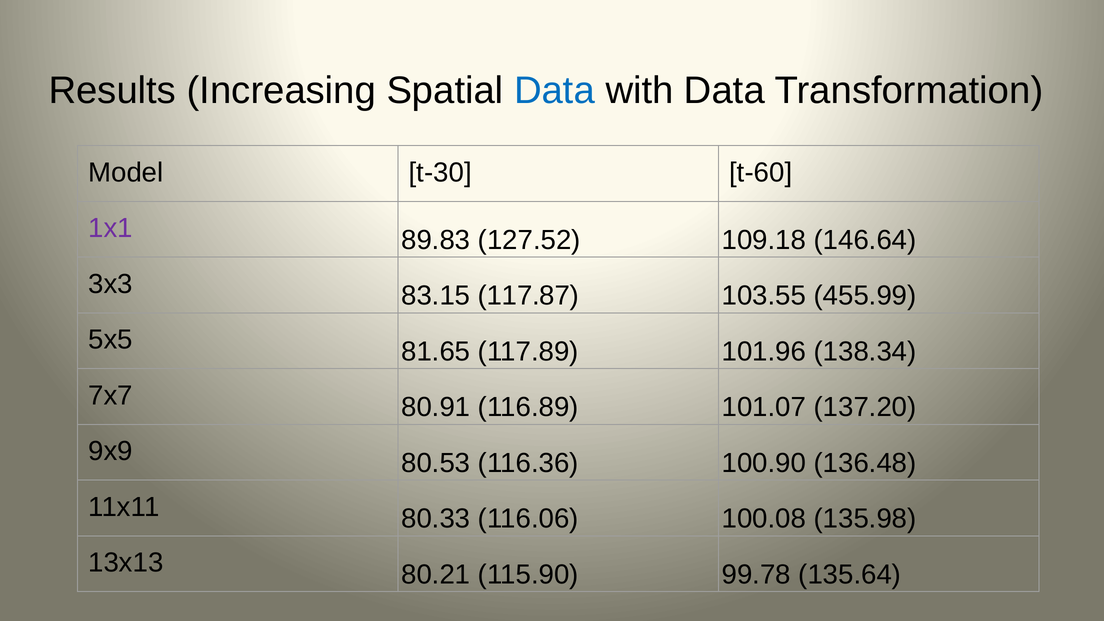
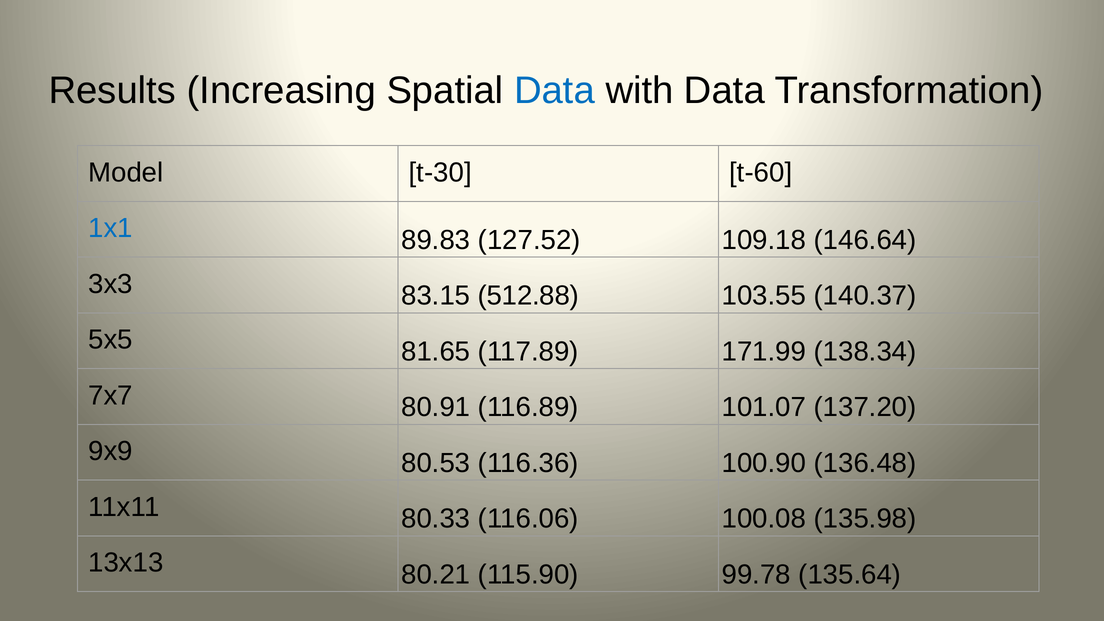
1x1 colour: purple -> blue
117.87: 117.87 -> 512.88
455.99: 455.99 -> 140.37
101.96: 101.96 -> 171.99
